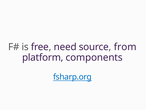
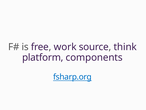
need: need -> work
from: from -> think
